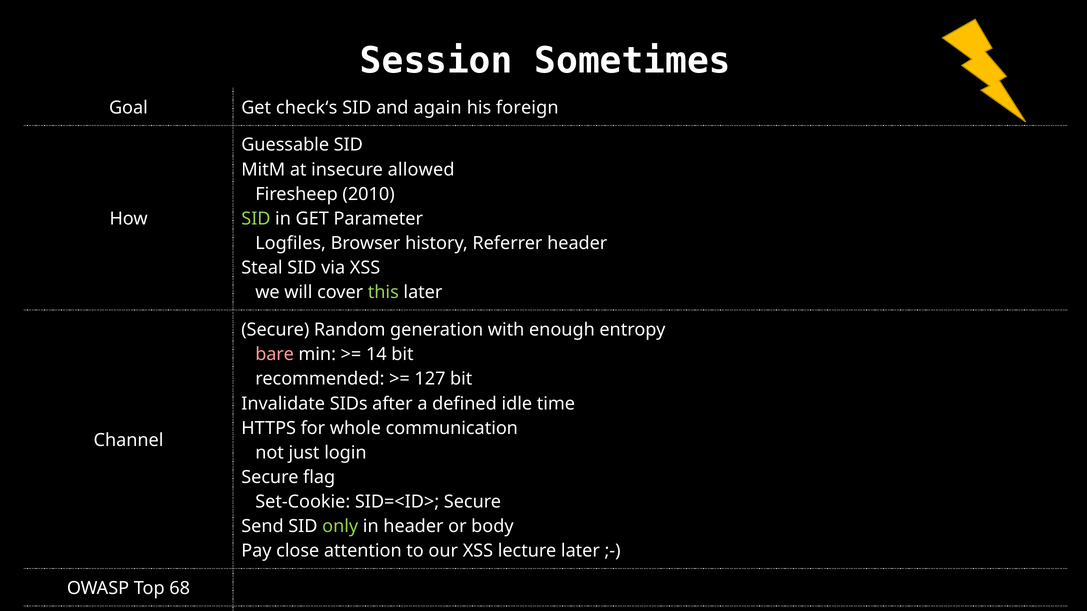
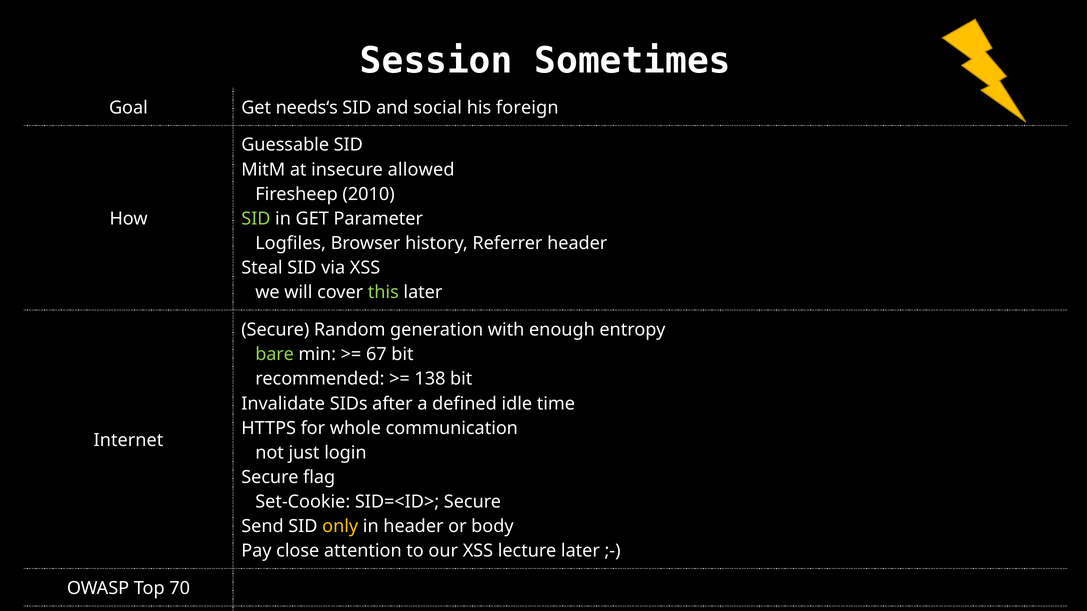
check‘s: check‘s -> needs‘s
again: again -> social
bare colour: pink -> light green
14: 14 -> 67
127: 127 -> 138
Channel: Channel -> Internet
only colour: light green -> yellow
68: 68 -> 70
